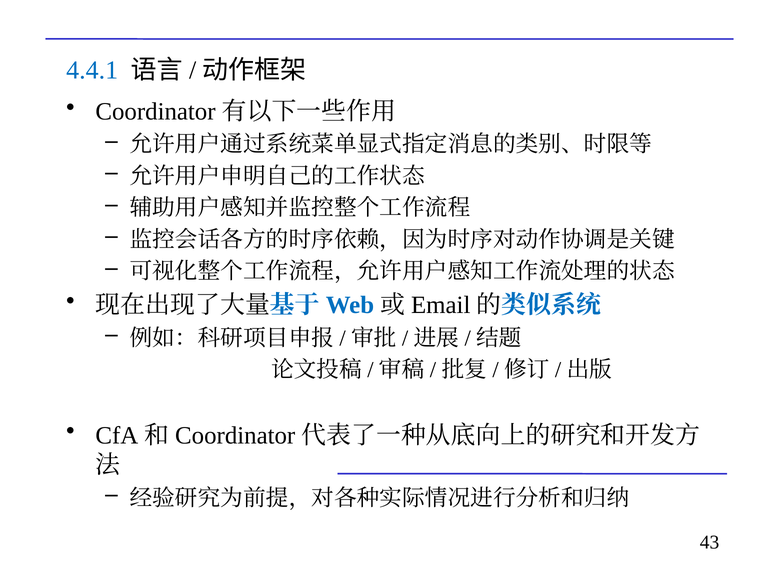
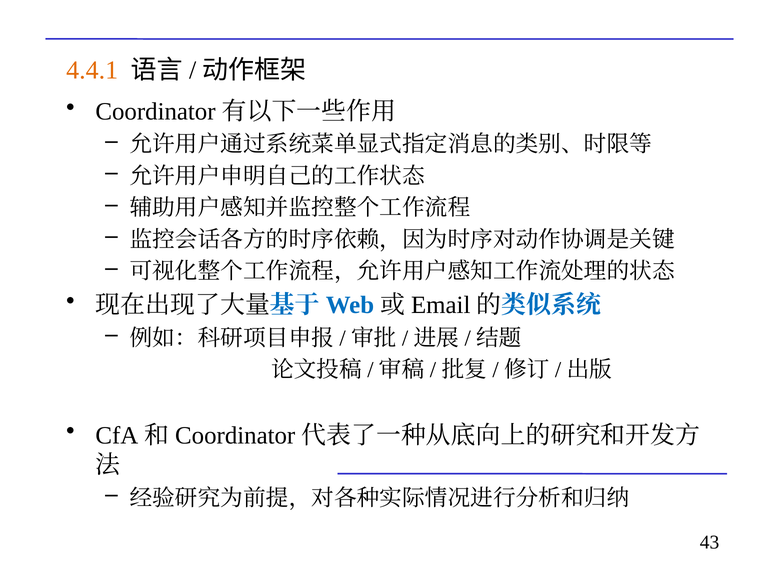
4.4.1 colour: blue -> orange
